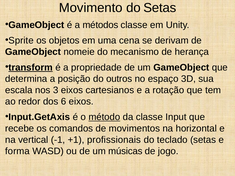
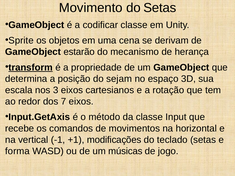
métodos: métodos -> codificar
nomeie: nomeie -> estarão
outros: outros -> sejam
6: 6 -> 7
método underline: present -> none
profissionais: profissionais -> modificações
